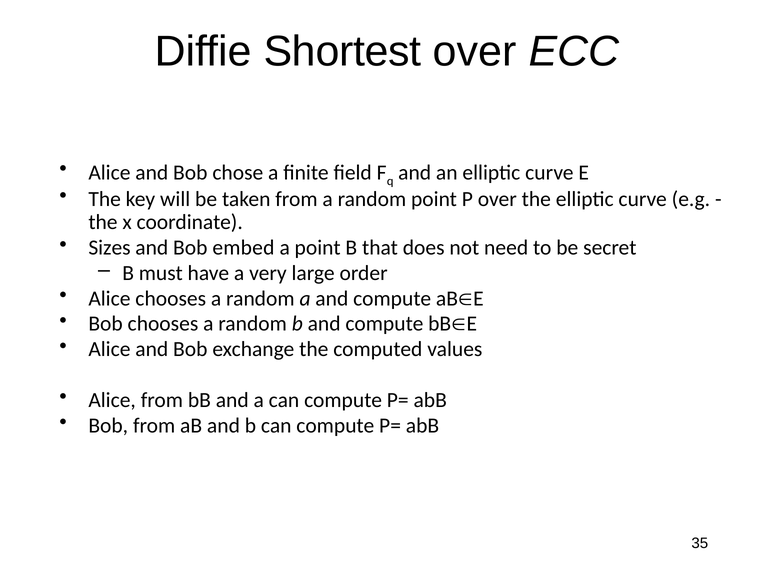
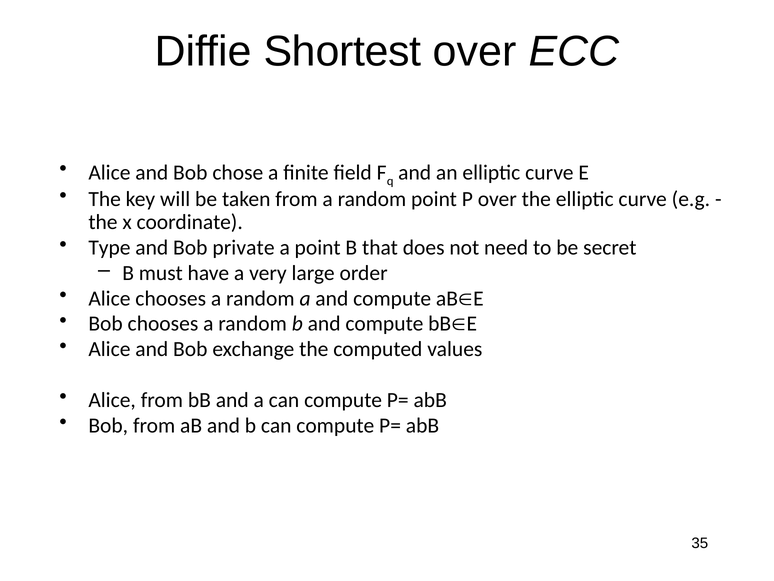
Sizes: Sizes -> Type
embed: embed -> private
